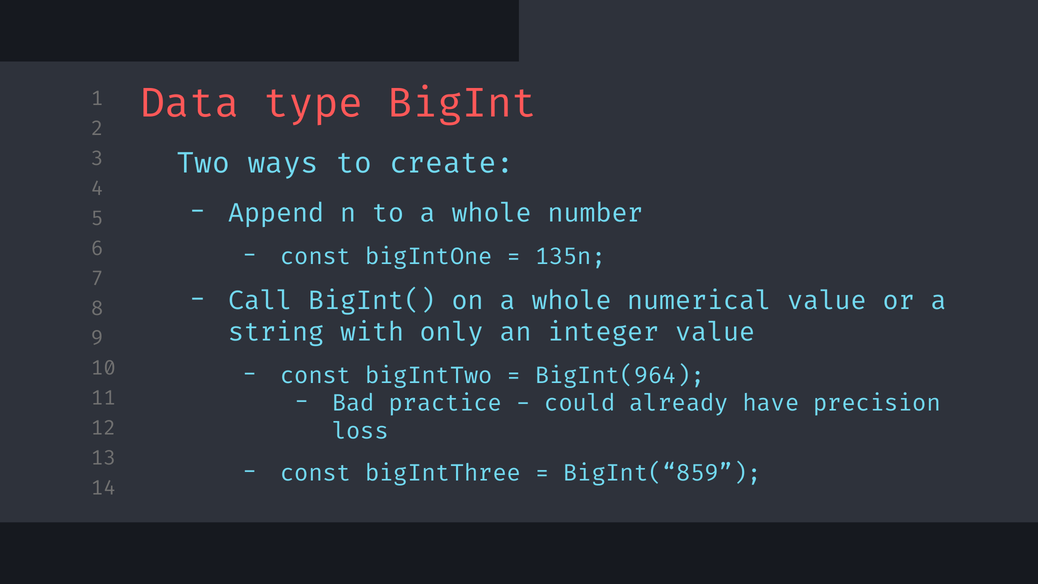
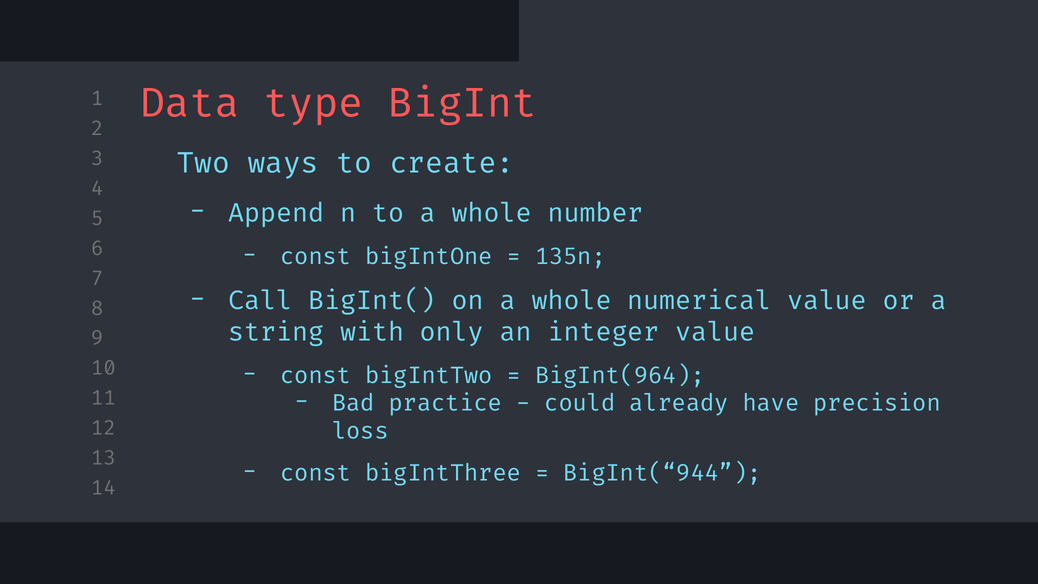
BigInt(“859: BigInt(“859 -> BigInt(“944
